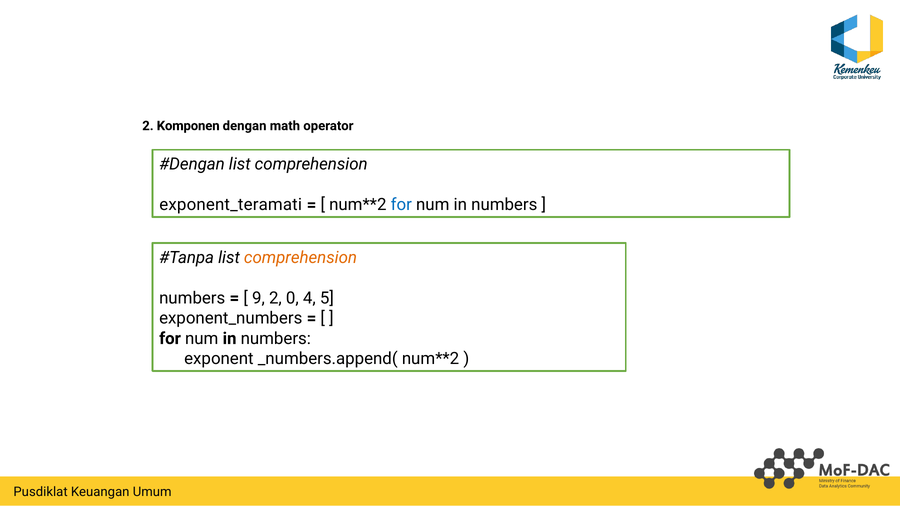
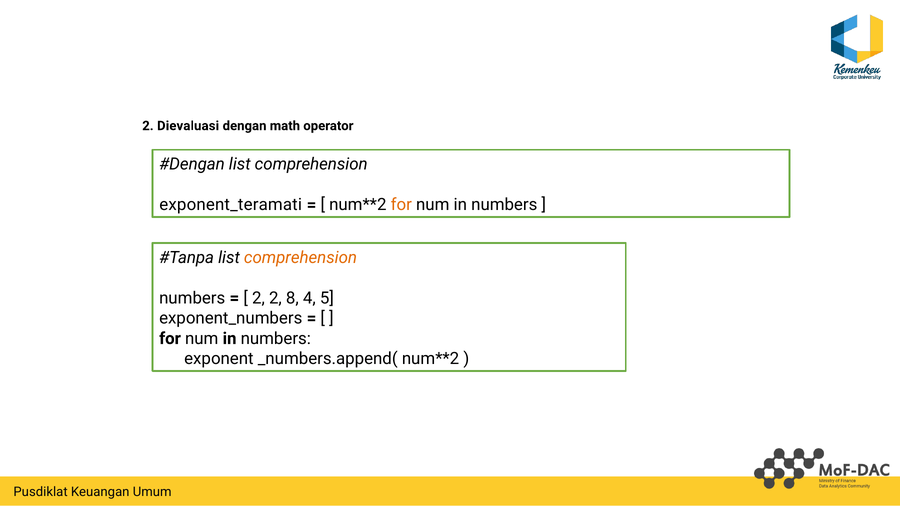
Komponen: Komponen -> Dievaluasi
for at (401, 205) colour: blue -> orange
9 at (258, 298): 9 -> 2
0: 0 -> 8
